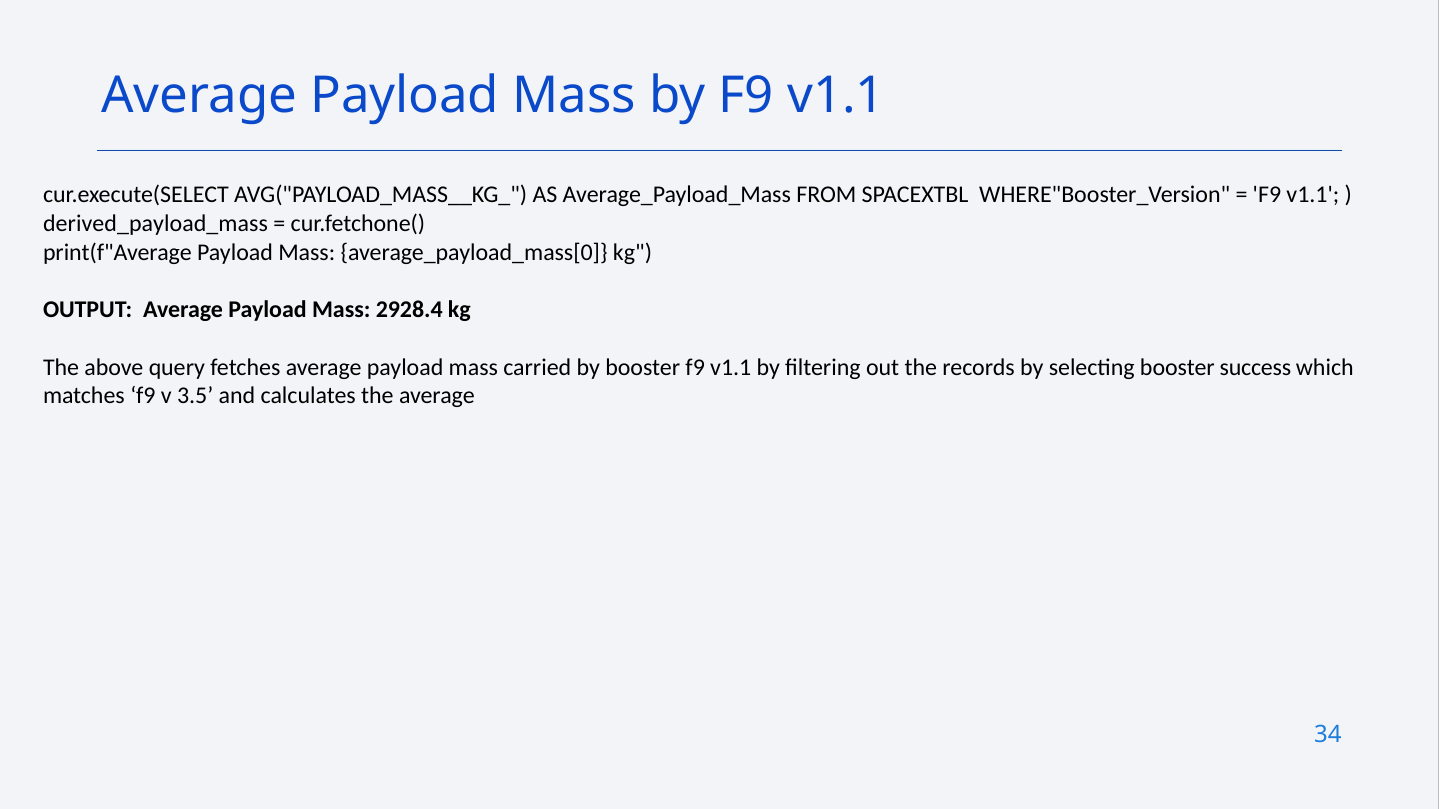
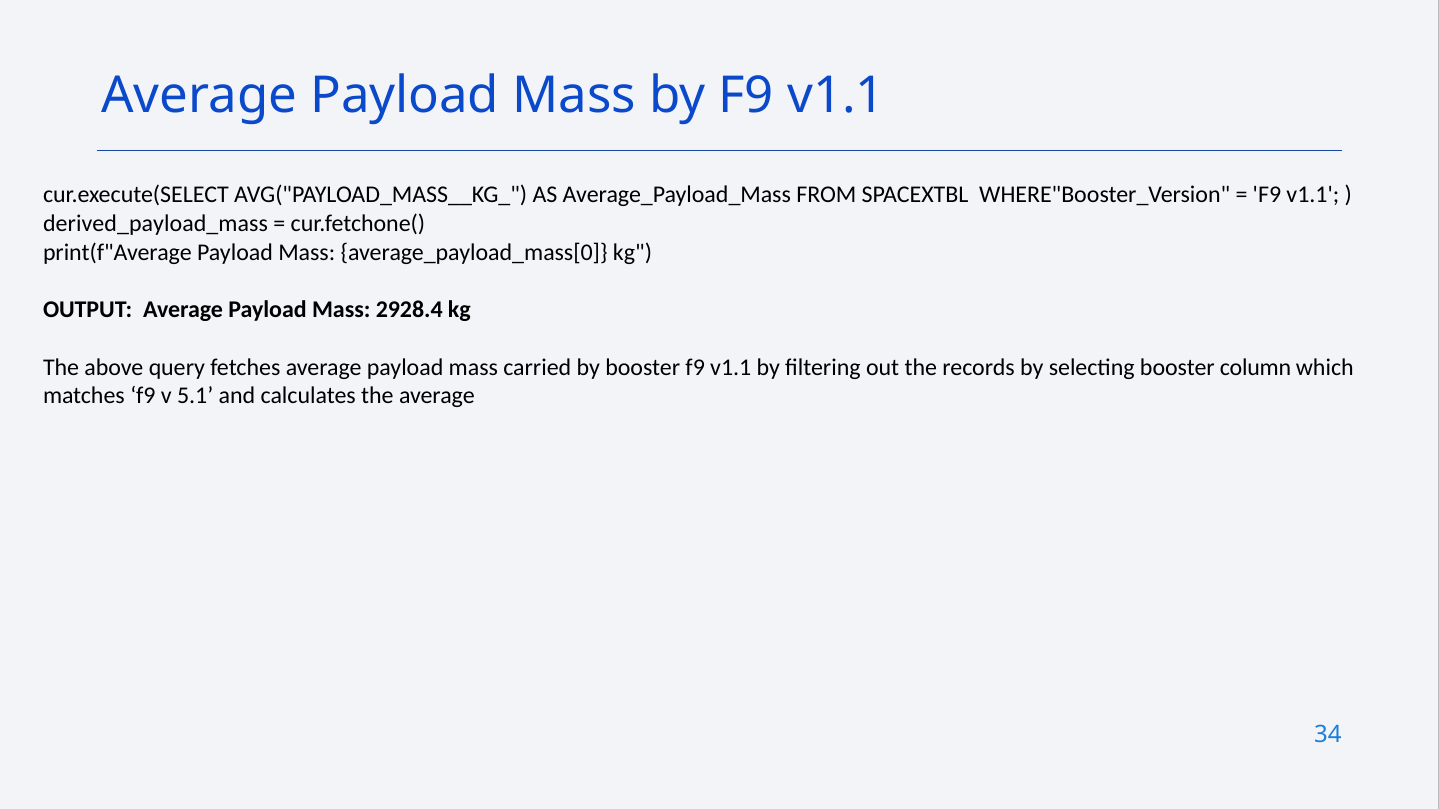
success: success -> column
3.5: 3.5 -> 5.1
